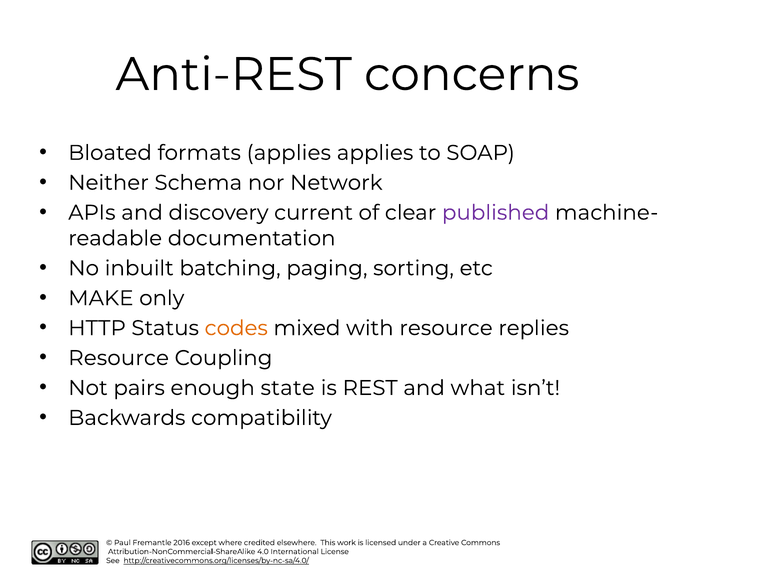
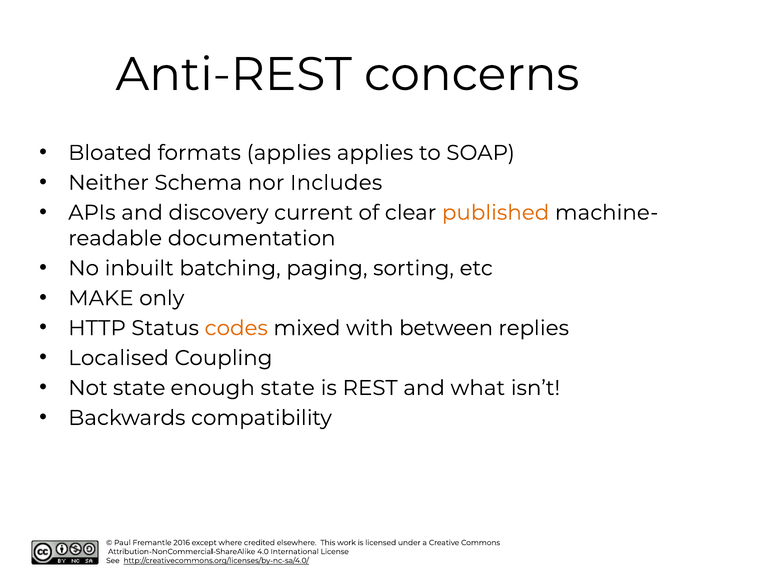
Network: Network -> Includes
published colour: purple -> orange
with resource: resource -> between
Resource at (119, 358): Resource -> Localised
Not pairs: pairs -> state
